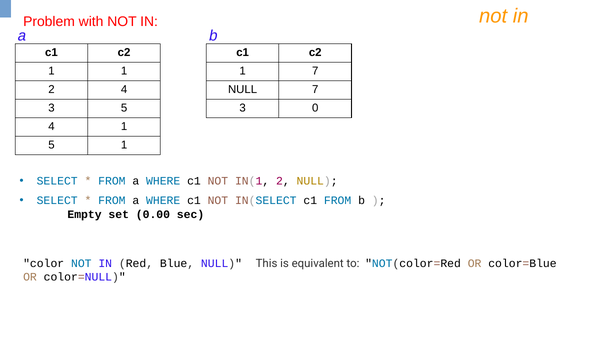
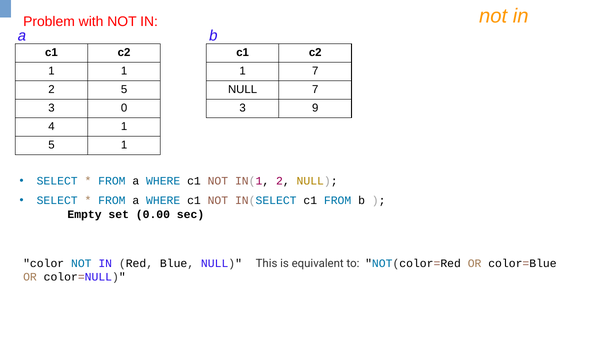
2 4: 4 -> 5
3 5: 5 -> 0
0: 0 -> 9
